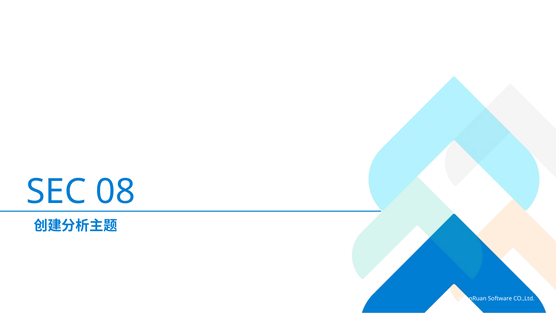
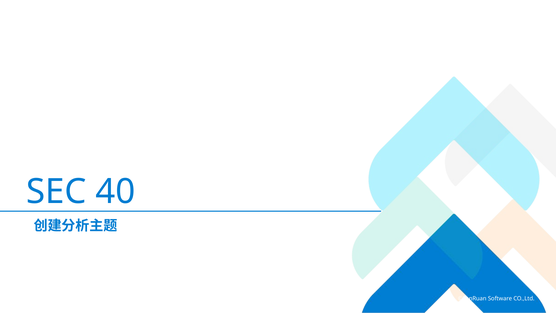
08: 08 -> 40
